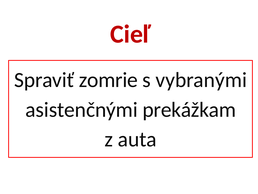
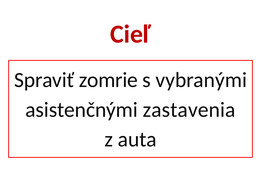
prekážkam: prekážkam -> zastavenia
